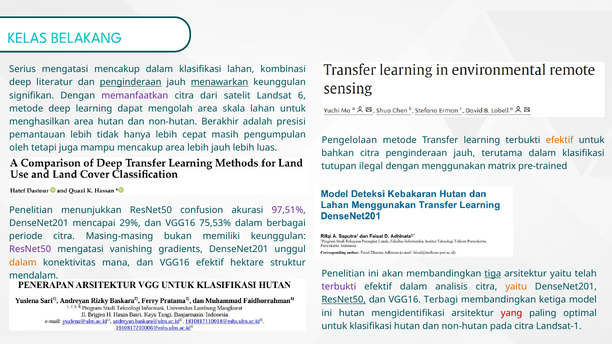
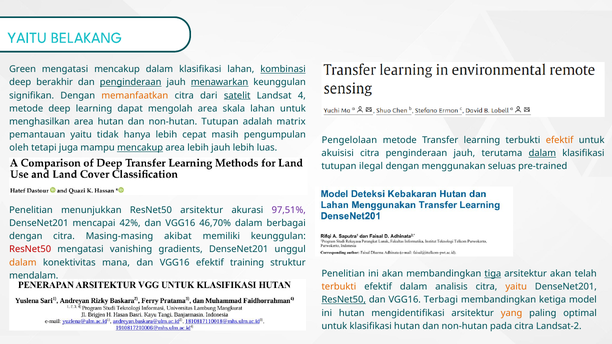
KELAS at (27, 38): KELAS -> YAITU
Serius: Serius -> Green
kombinasi underline: none -> present
literatur: literatur -> berakhir
memanfaatkan colour: purple -> orange
satelit underline: none -> present
6: 6 -> 4
non-hutan Berakhir: Berakhir -> Tutupan
presisi: presisi -> matrix
pemantauan lebih: lebih -> yaitu
mencakup at (140, 148) underline: none -> present
bahkan: bahkan -> akuisisi
dalam at (542, 153) underline: none -> present
matrix: matrix -> seluas
ResNet50 confusion: confusion -> arsitektur
29%: 29% -> 42%
75,53%: 75,53% -> 46,70%
periode at (26, 236): periode -> dengan
bukan: bukan -> akibat
ResNet50 at (30, 250) colour: purple -> red
hektare: hektare -> training
arsitektur yaitu: yaitu -> akan
terbukti at (339, 287) colour: purple -> orange
yang colour: red -> orange
Landsat-1: Landsat-1 -> Landsat-2
